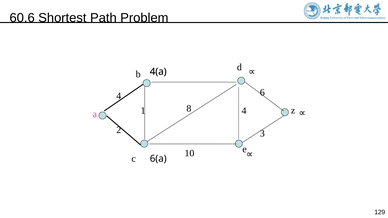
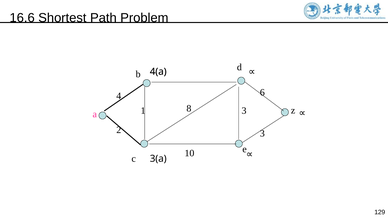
60.6: 60.6 -> 16.6
1 4: 4 -> 3
6(a: 6(a -> 3(a
